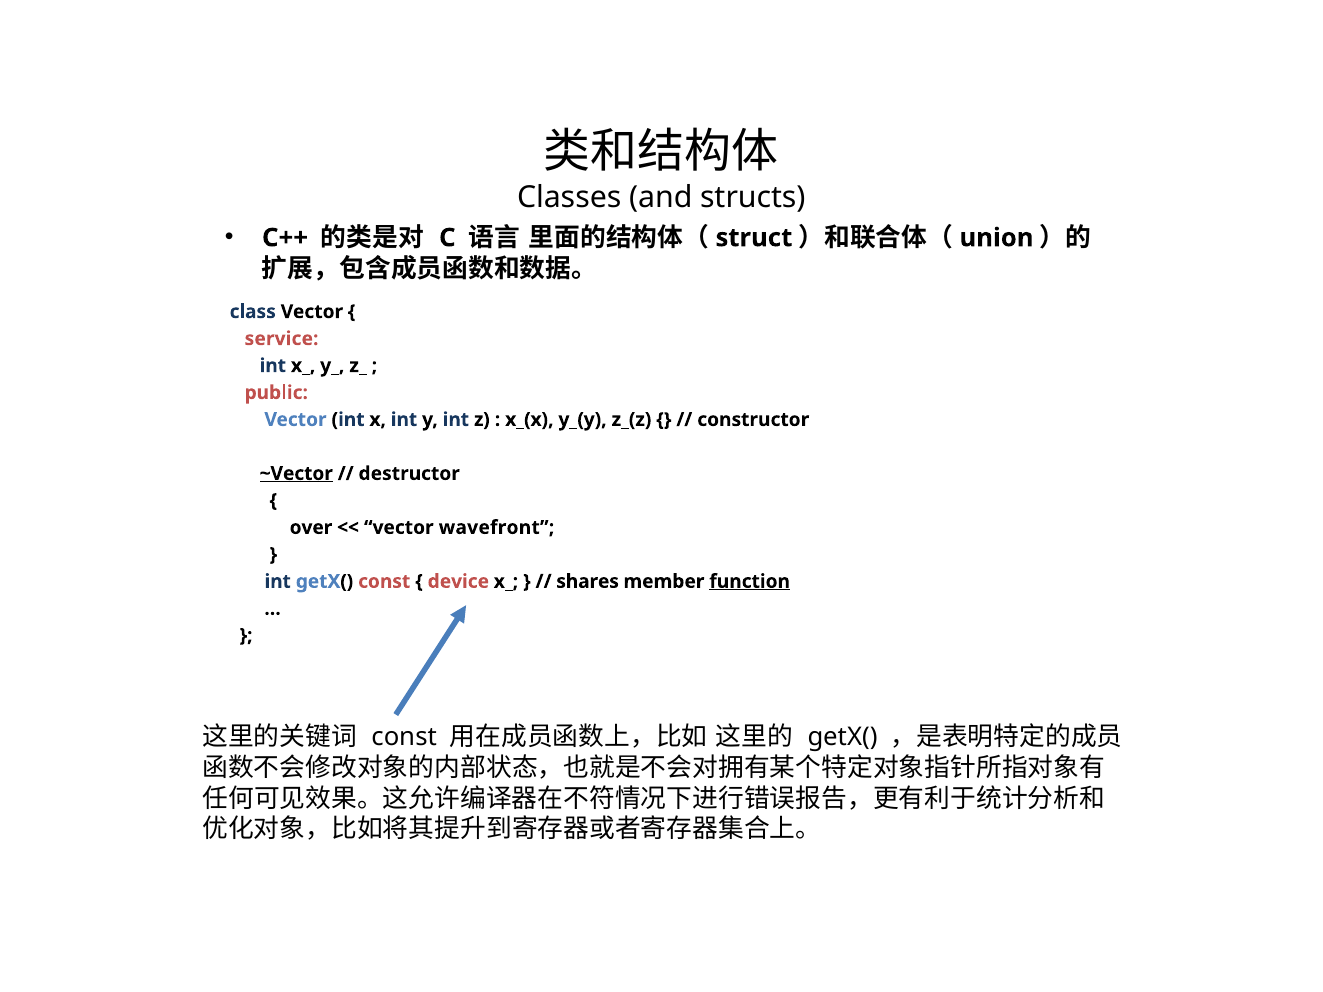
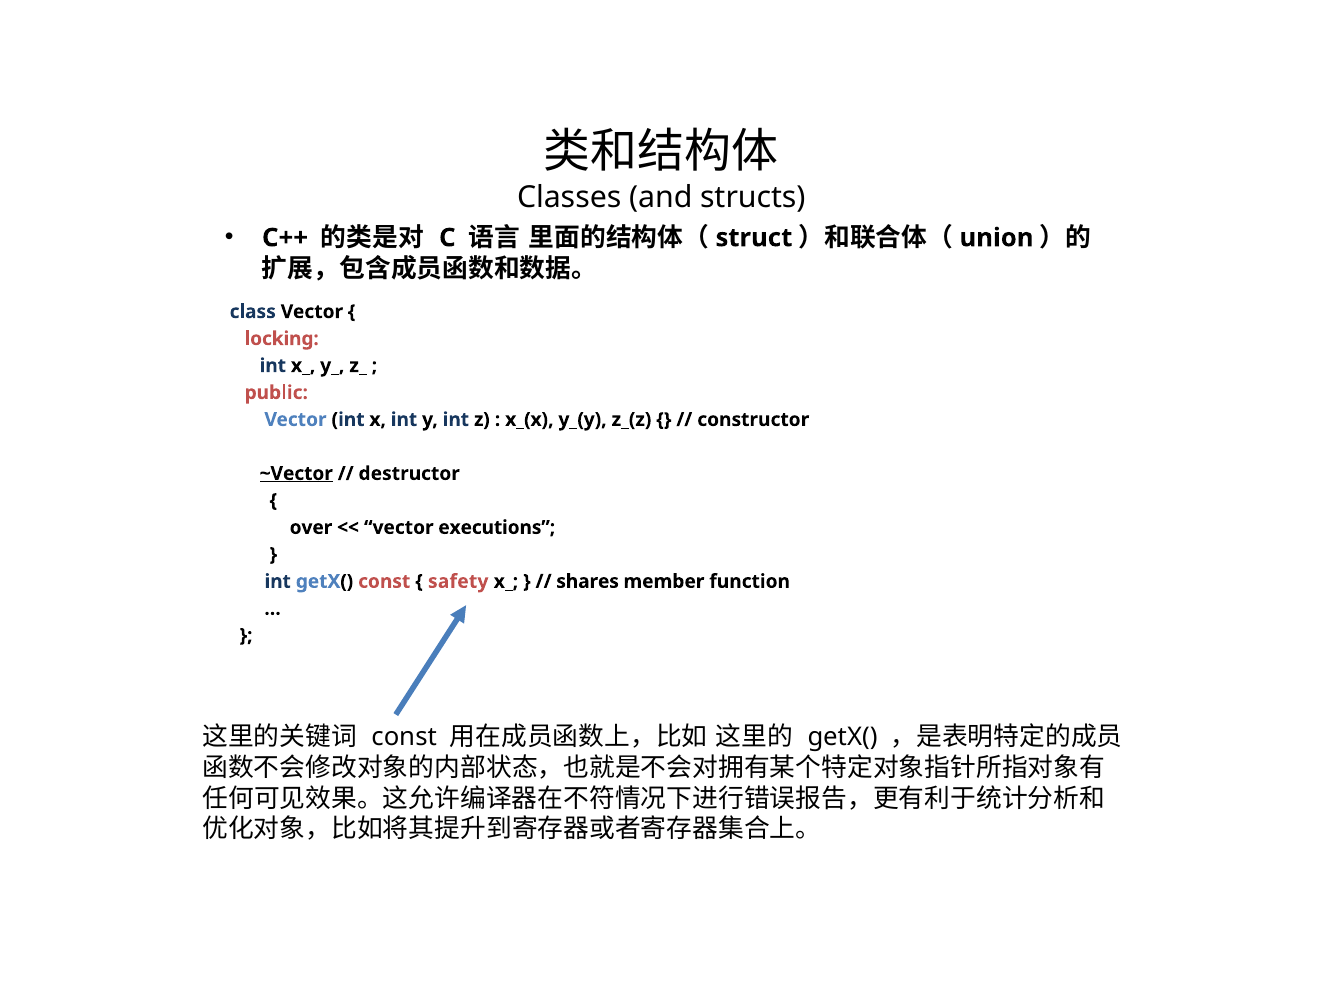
service: service -> locking
wavefront: wavefront -> executions
device: device -> safety
function underline: present -> none
